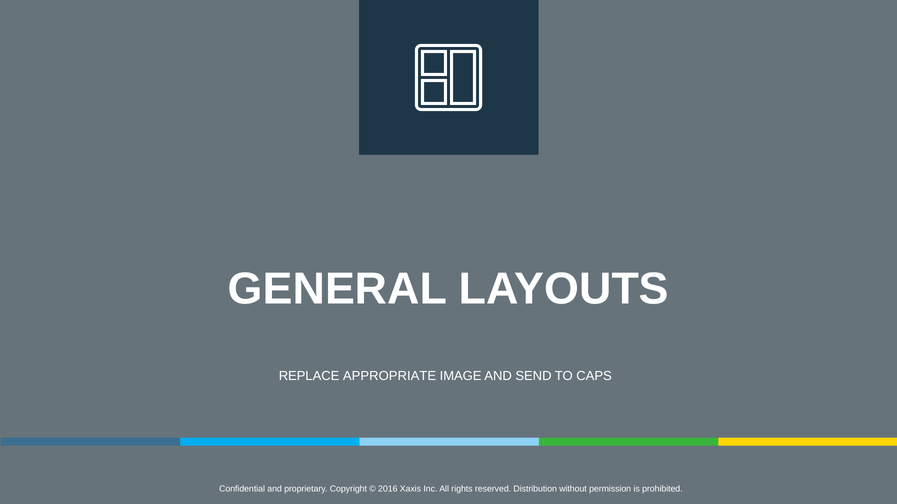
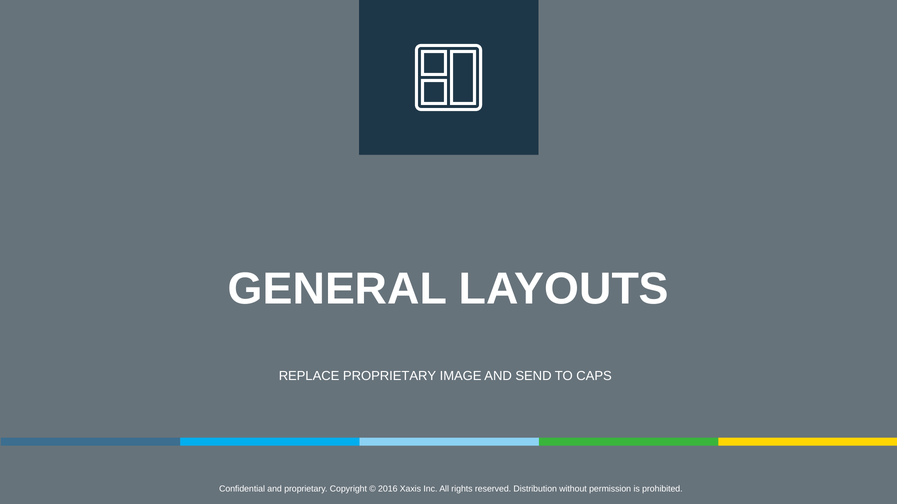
REPLACE APPROPRIATE: APPROPRIATE -> PROPRIETARY
